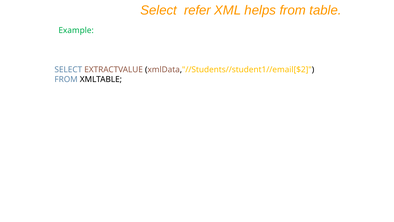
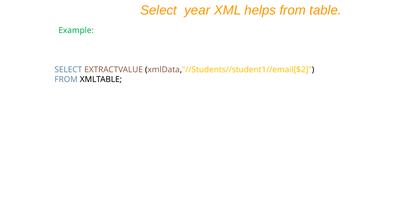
refer: refer -> year
